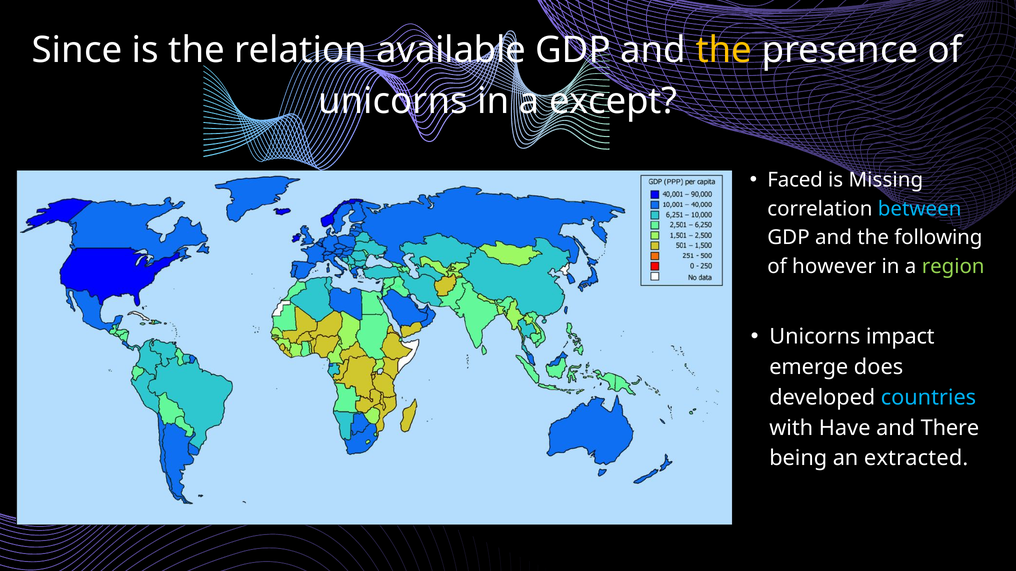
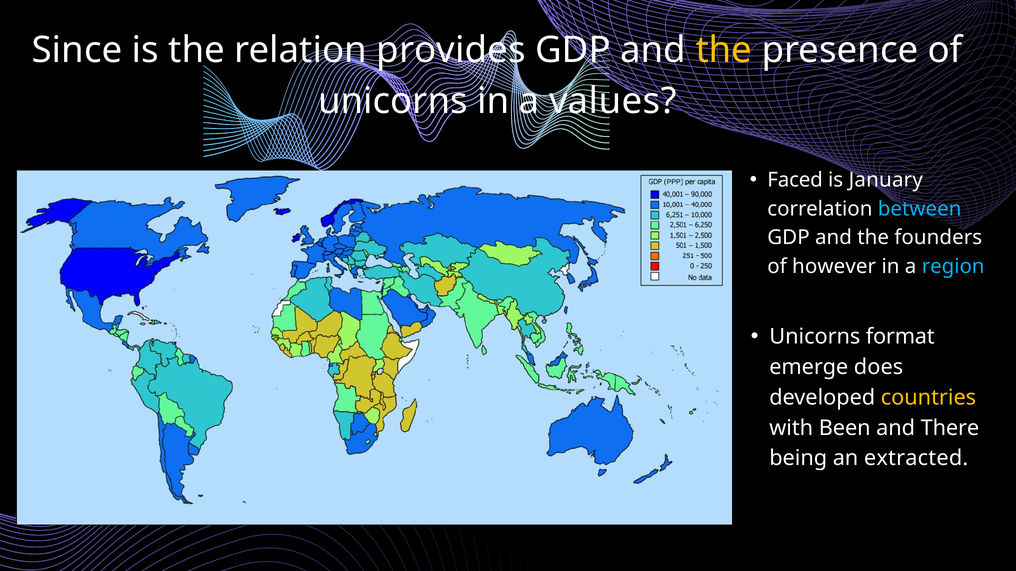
available: available -> provides
except: except -> values
Missing: Missing -> January
following: following -> founders
region colour: light green -> light blue
impact: impact -> format
countries colour: light blue -> yellow
Have: Have -> Been
